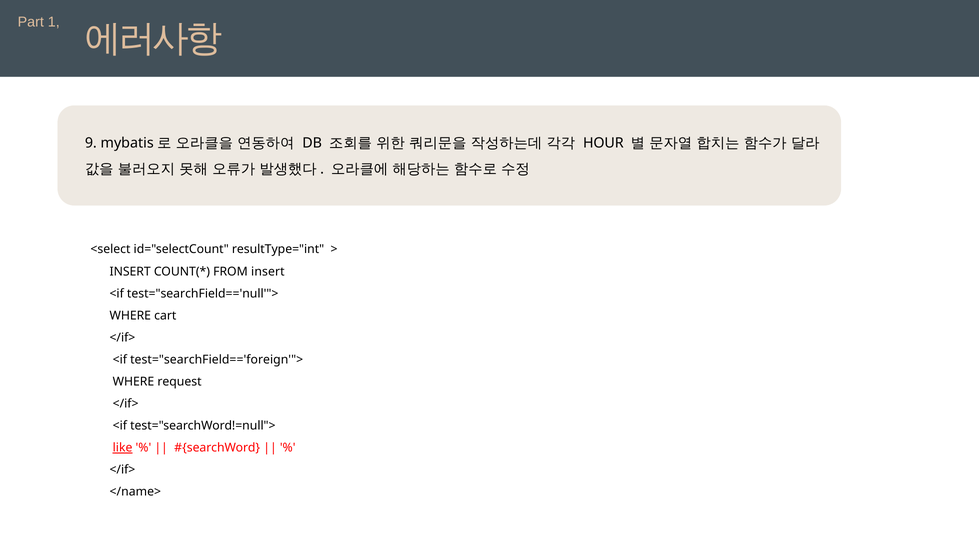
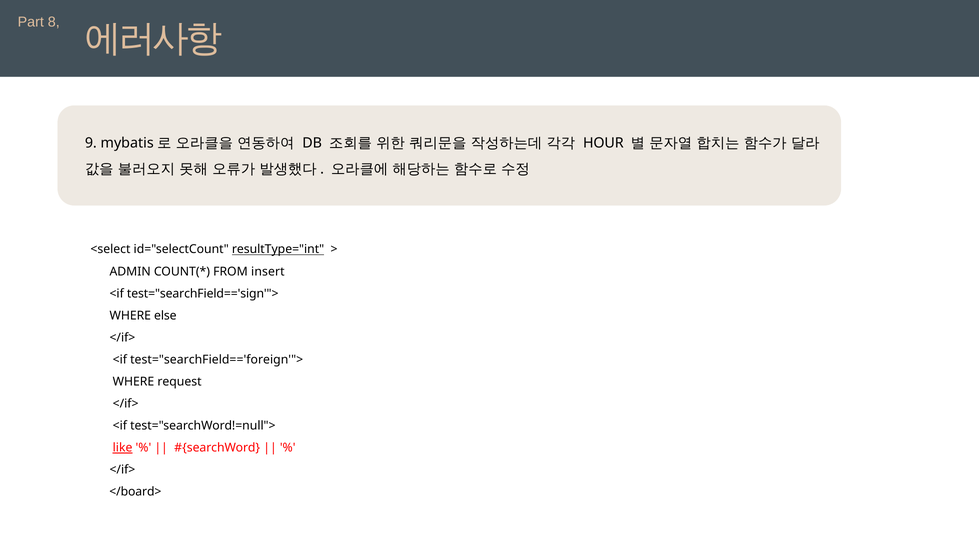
1: 1 -> 8
resultType="int underline: none -> present
INSERT at (130, 271): INSERT -> ADMIN
test="searchField=='null'">: test="searchField=='null'"> -> test="searchField=='sign'">
cart: cart -> else
</name>: </name> -> </board>
